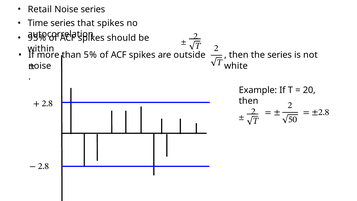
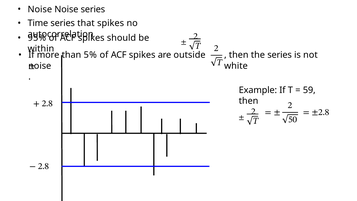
Retail at (40, 9): Retail -> Noise
20: 20 -> 59
